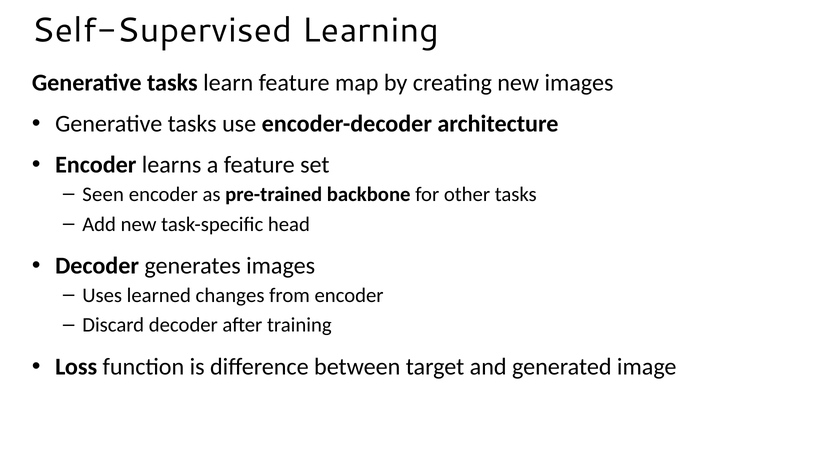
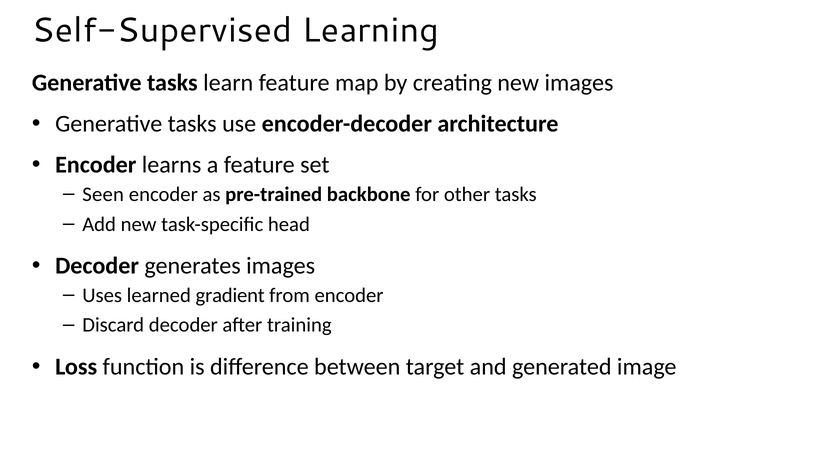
changes: changes -> gradient
